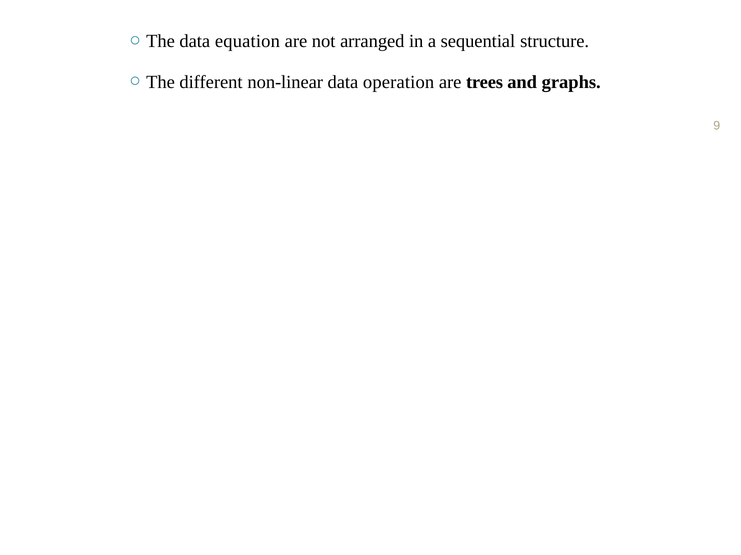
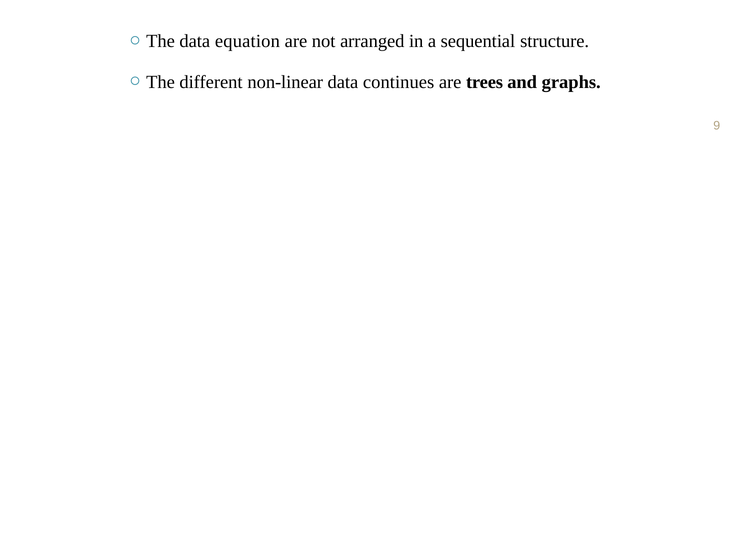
operation: operation -> continues
